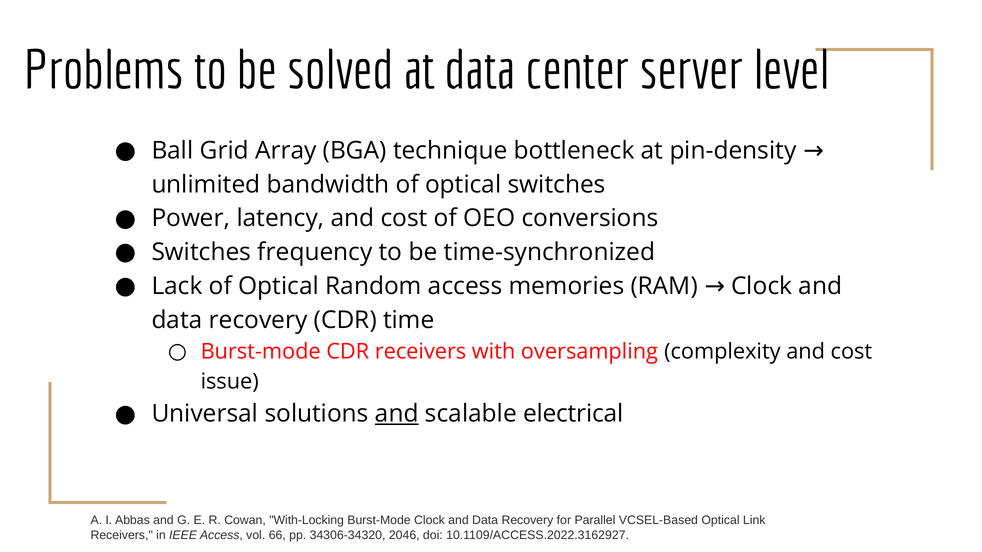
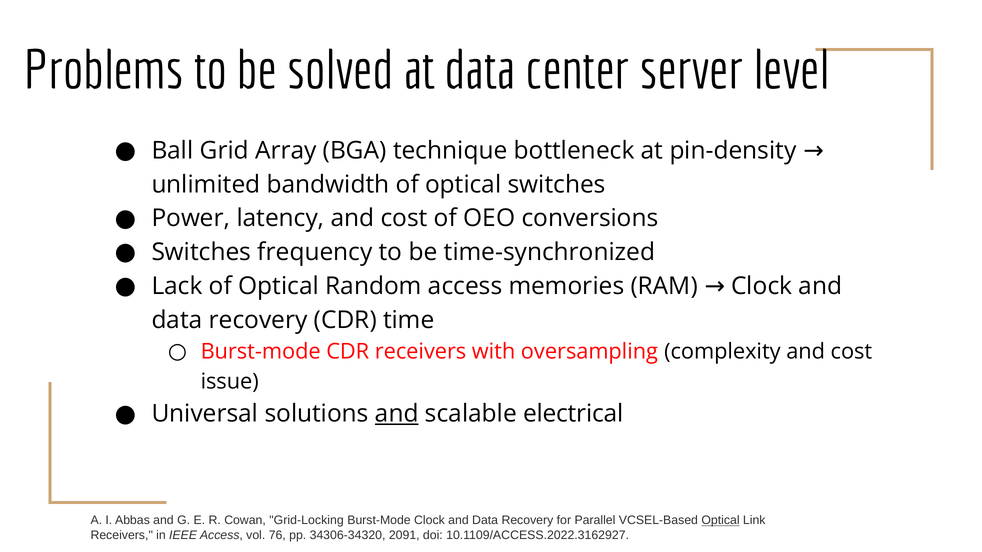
With-Locking: With-Locking -> Grid-Locking
Optical at (721, 521) underline: none -> present
66: 66 -> 76
2046: 2046 -> 2091
